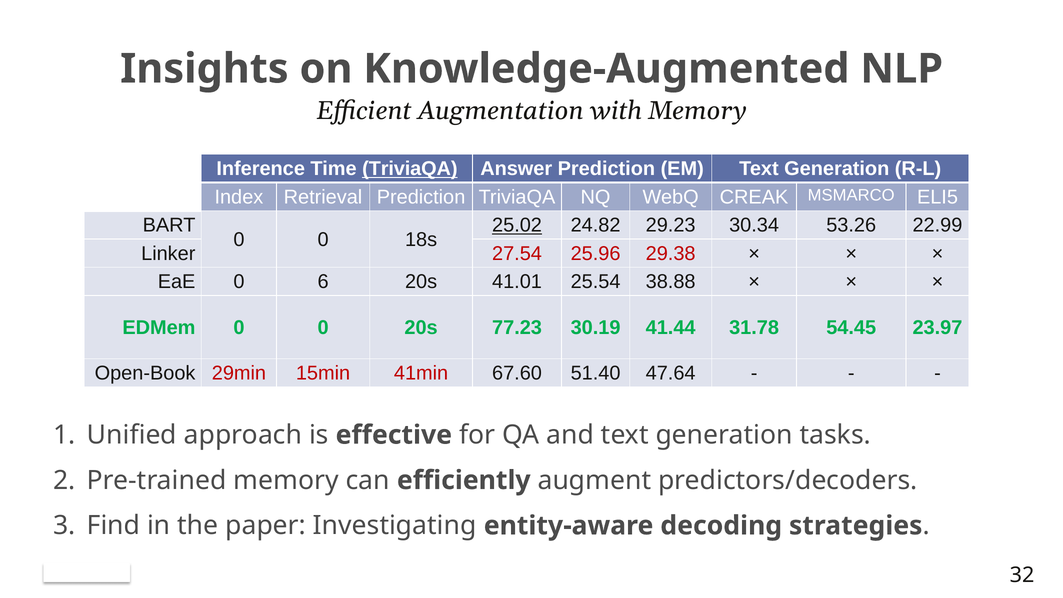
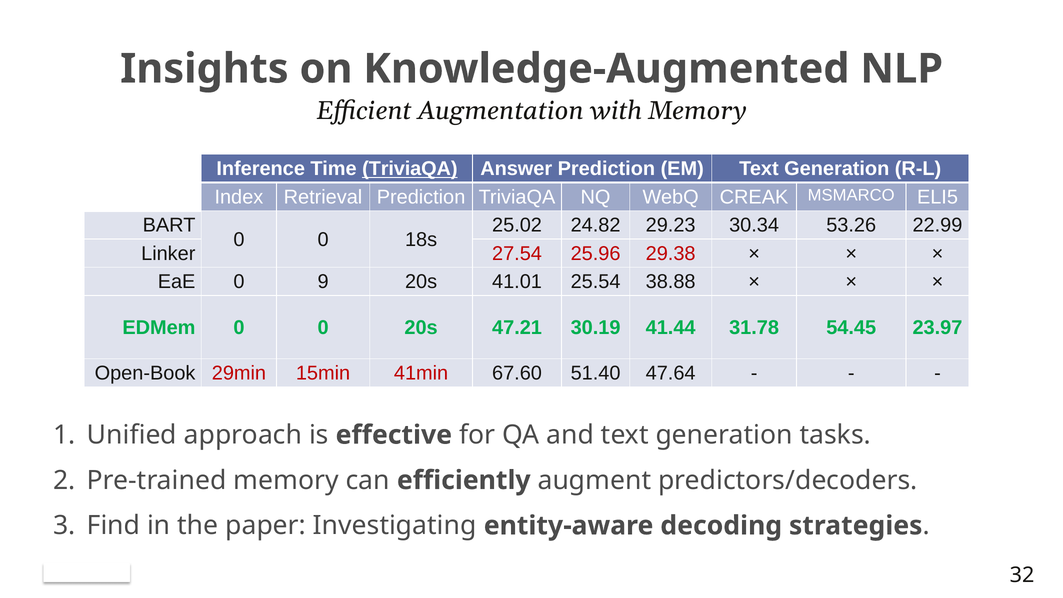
25.02 underline: present -> none
6: 6 -> 9
77.23: 77.23 -> 47.21
